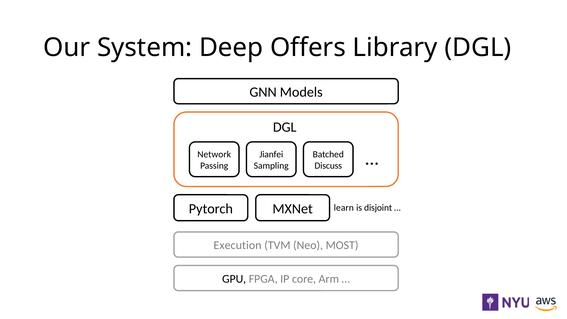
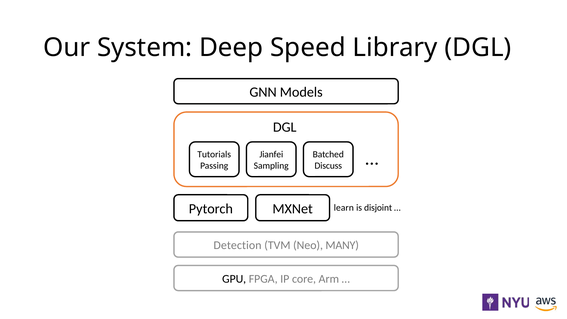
Offers: Offers -> Speed
Network: Network -> Tutorials
Execution: Execution -> Detection
MOST: MOST -> MANY
